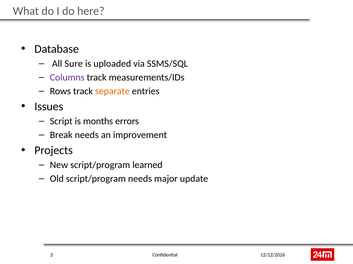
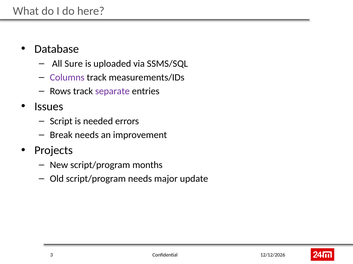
separate colour: orange -> purple
months: months -> needed
learned: learned -> months
